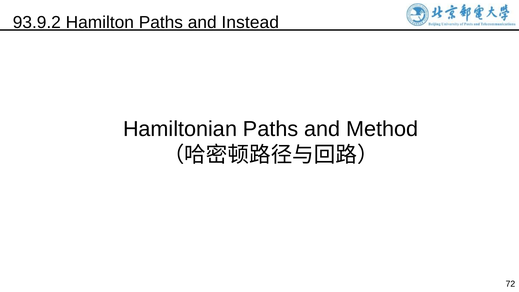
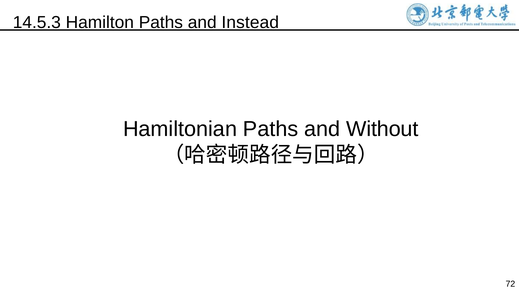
93.9.2: 93.9.2 -> 14.5.3
Method: Method -> Without
